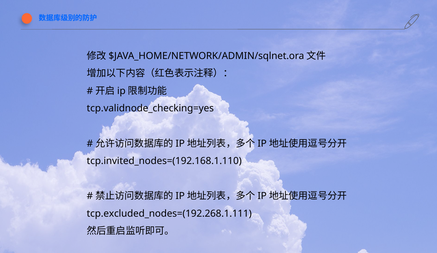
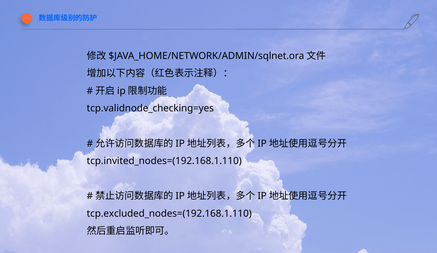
tcp.excluded_nodes=(192.268.1.111: tcp.excluded_nodes=(192.268.1.111 -> tcp.excluded_nodes=(192.168.1.110
